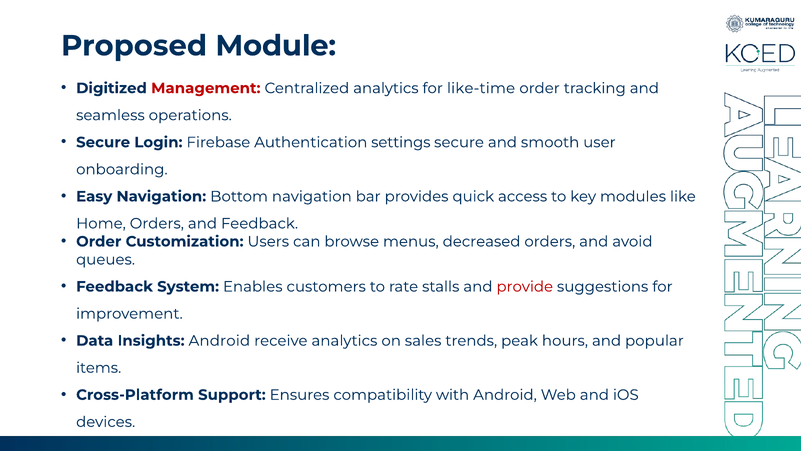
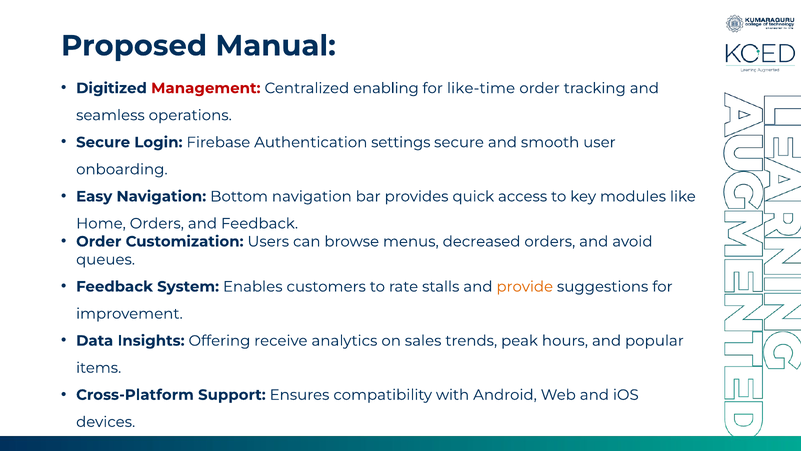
Module: Module -> Manual
Centralized analytics: analytics -> enabling
provide colour: red -> orange
Insights Android: Android -> Offering
